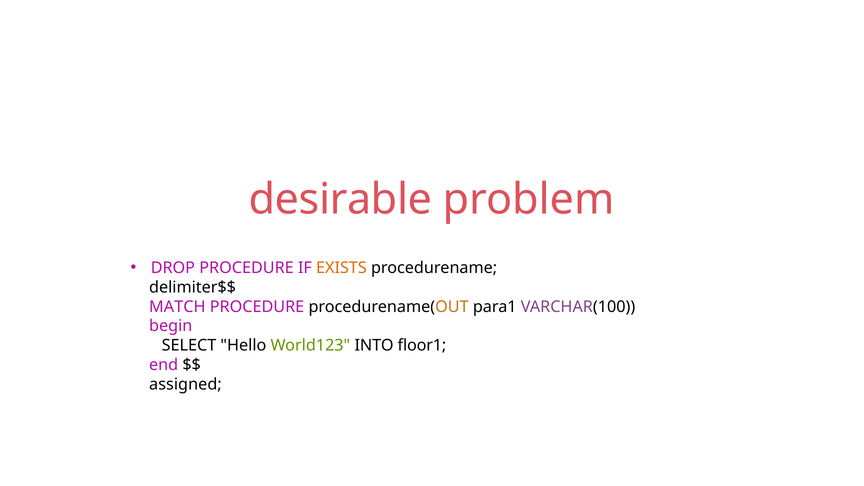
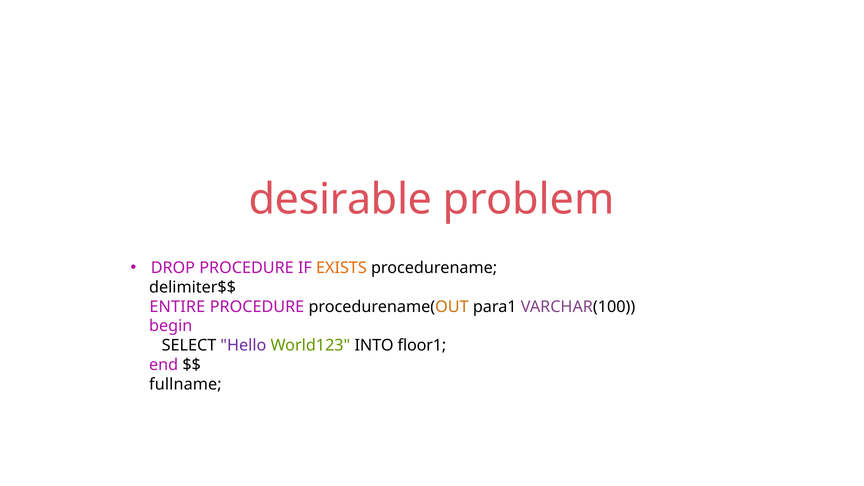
MATCH: MATCH -> ENTIRE
Hello colour: black -> purple
assigned: assigned -> fullname
